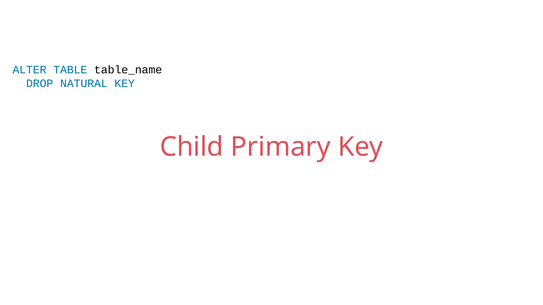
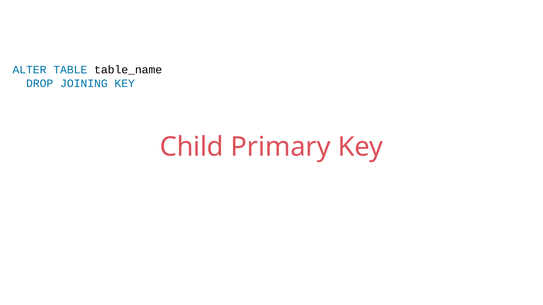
NATURAL: NATURAL -> JOINING
